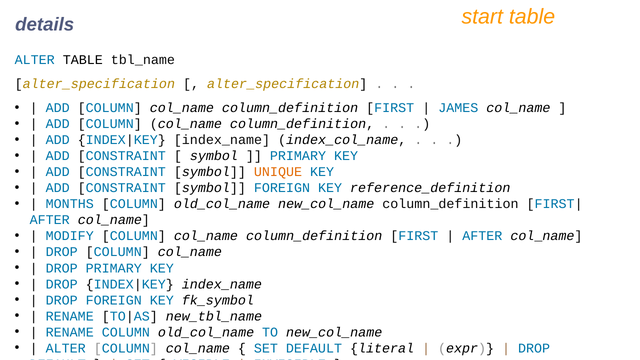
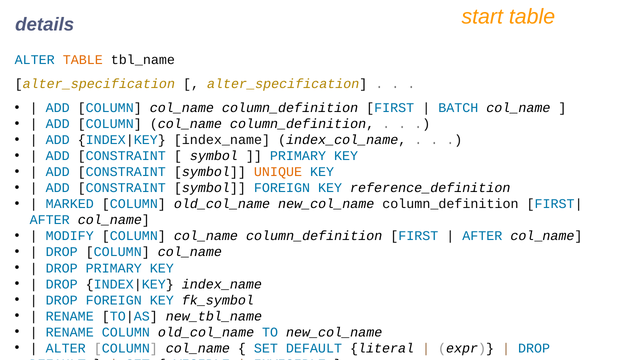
TABLE at (83, 60) colour: black -> orange
JAMES: JAMES -> BATCH
MONTHS: MONTHS -> MARKED
